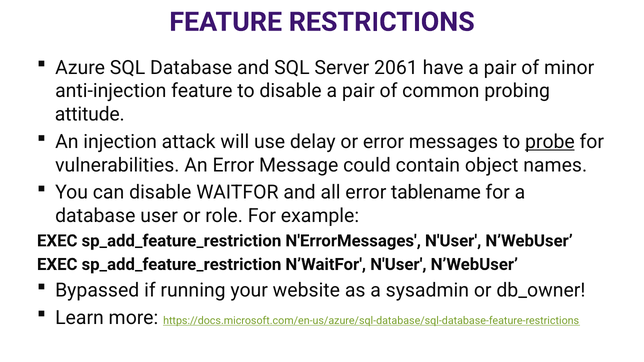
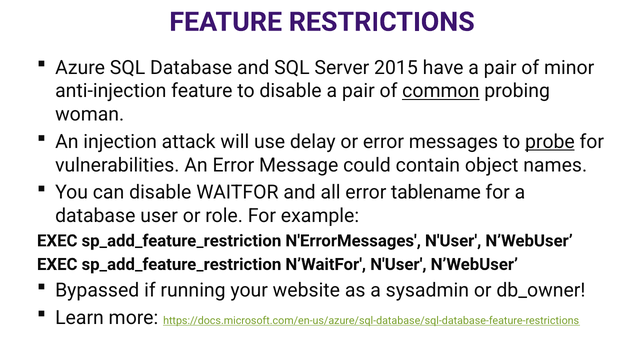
2061: 2061 -> 2015
common underline: none -> present
attitude: attitude -> woman
